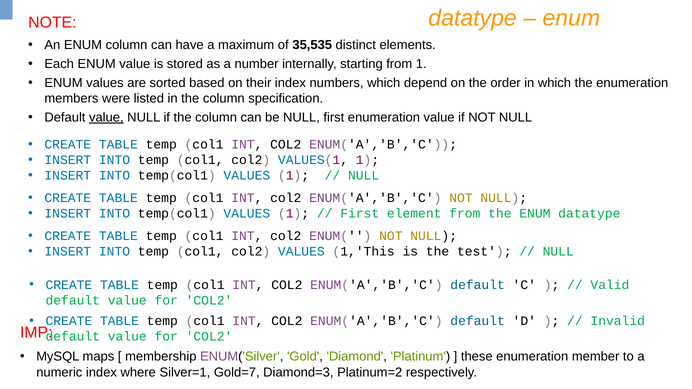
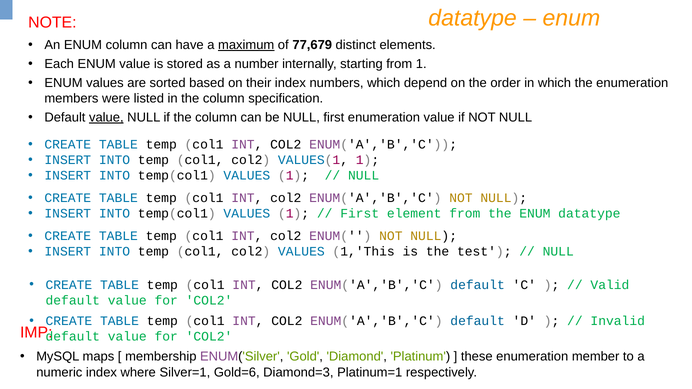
maximum underline: none -> present
35,535: 35,535 -> 77,679
Gold=7: Gold=7 -> Gold=6
Platinum=2: Platinum=2 -> Platinum=1
